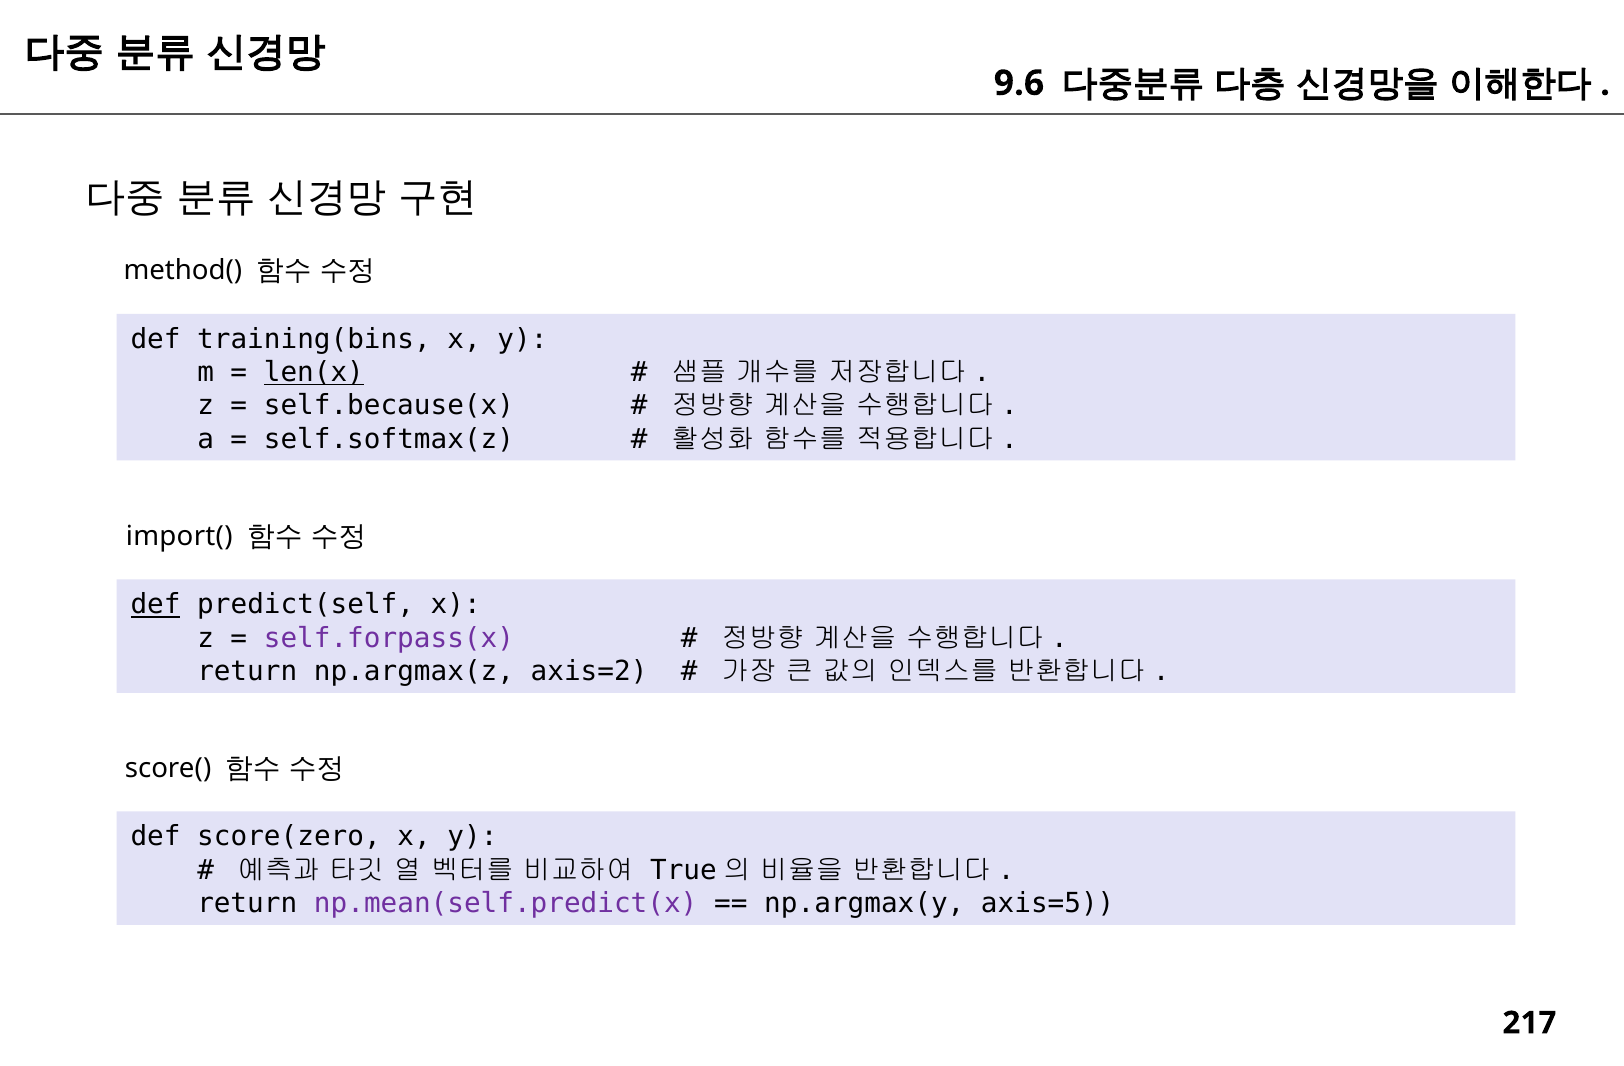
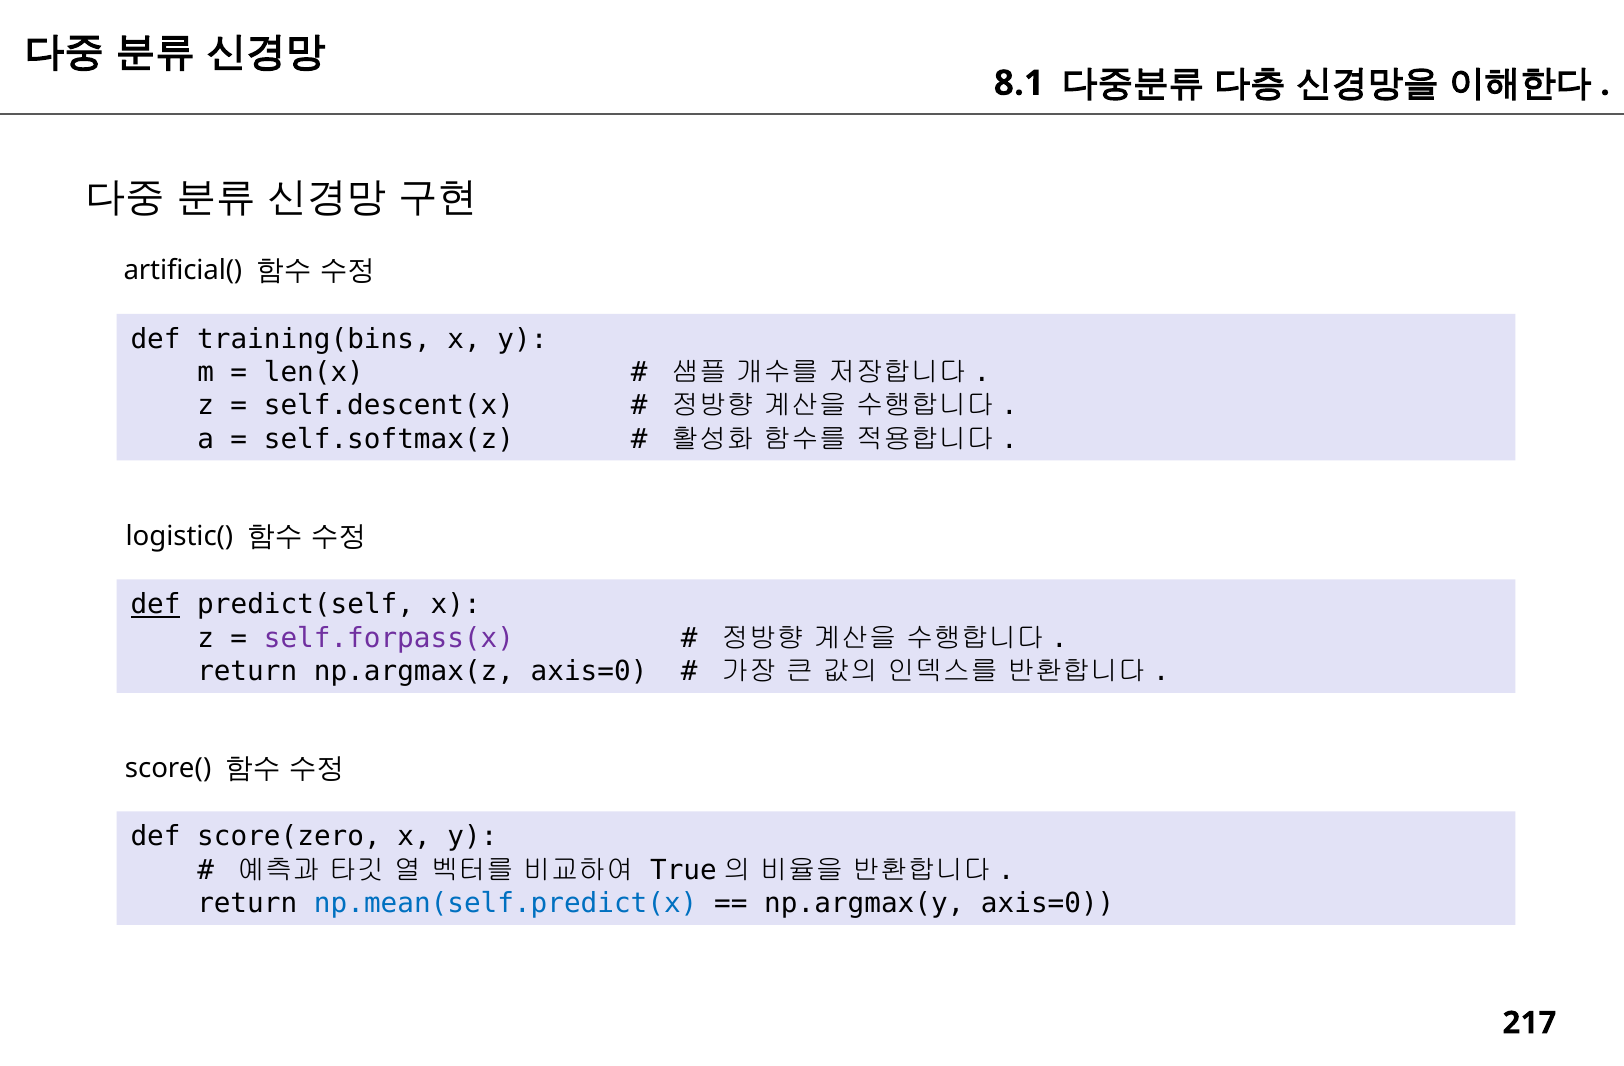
9.6: 9.6 -> 8.1
method(: method( -> artificial(
len(x underline: present -> none
self.because(x: self.because(x -> self.descent(x
import(: import( -> logistic(
np.argmax(z axis=2: axis=2 -> axis=0
np.mean(self.predict(x colour: purple -> blue
np.argmax(y axis=5: axis=5 -> axis=0
